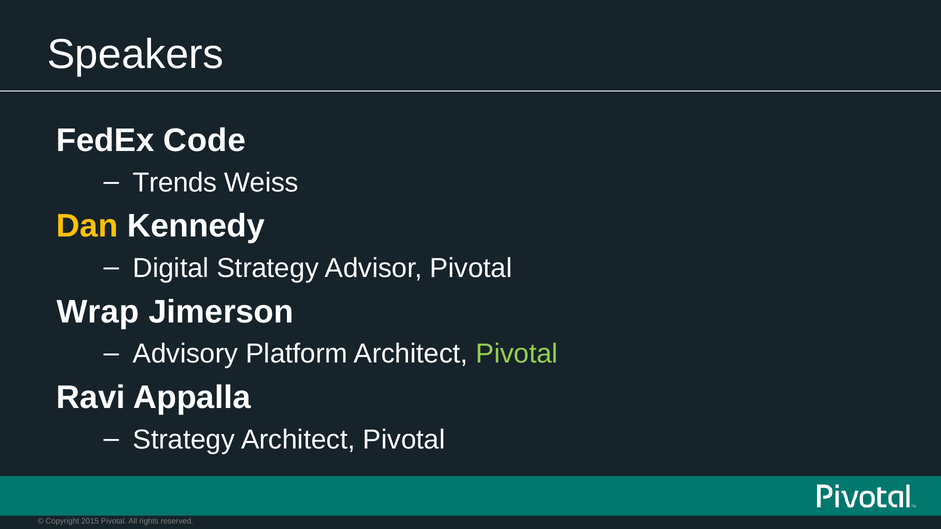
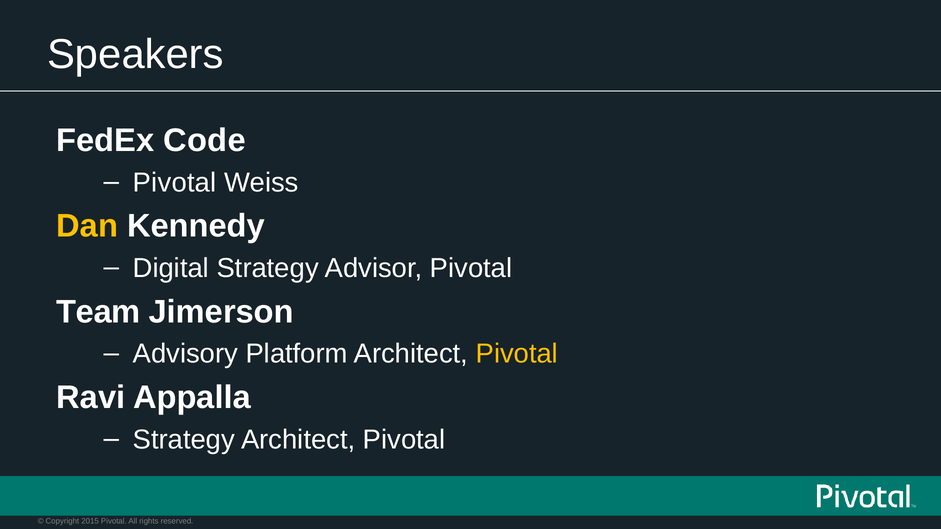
Trends at (175, 183): Trends -> Pivotal
Wrap: Wrap -> Team
Pivotal at (517, 354) colour: light green -> yellow
